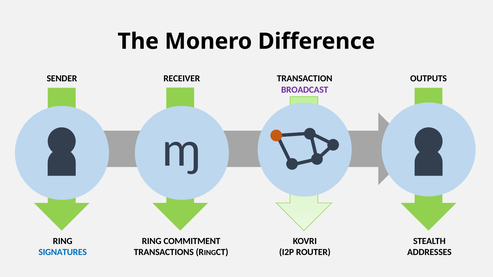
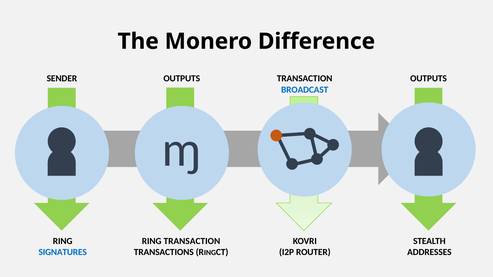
RECEIVER at (182, 79): RECEIVER -> OUTPUTS
BROADCAST colour: purple -> blue
RING COMMITMENT: COMMITMENT -> TRANSACTION
